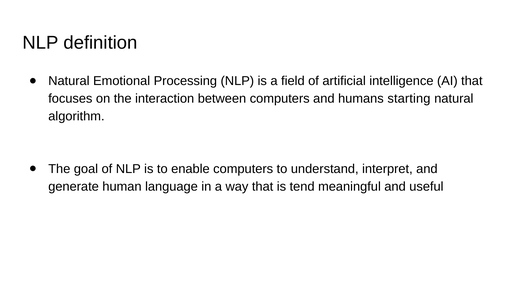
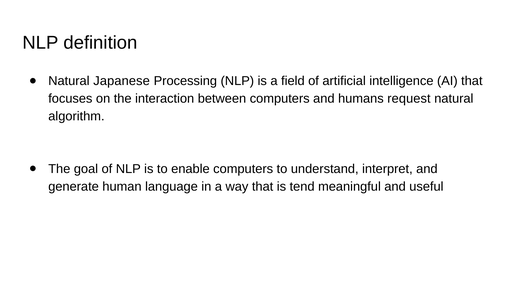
Emotional: Emotional -> Japanese
starting: starting -> request
